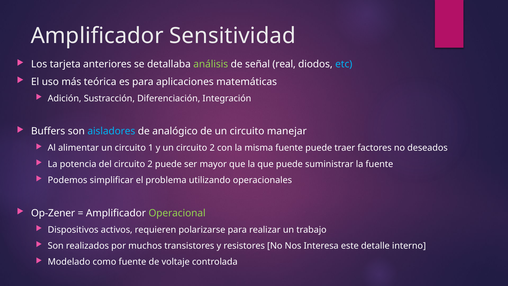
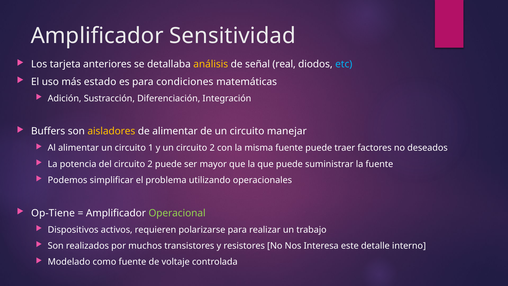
análisis colour: light green -> yellow
teórica: teórica -> estado
aplicaciones: aplicaciones -> condiciones
aisladores colour: light blue -> yellow
de analógico: analógico -> alimentar
Op-Zener: Op-Zener -> Op-Tiene
